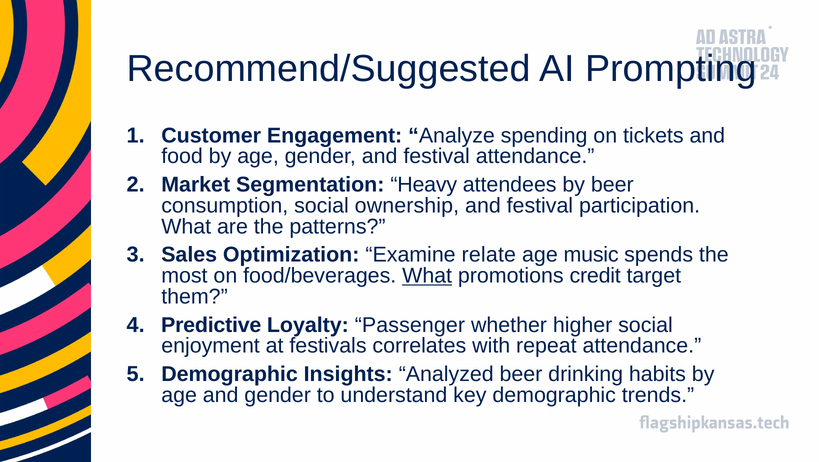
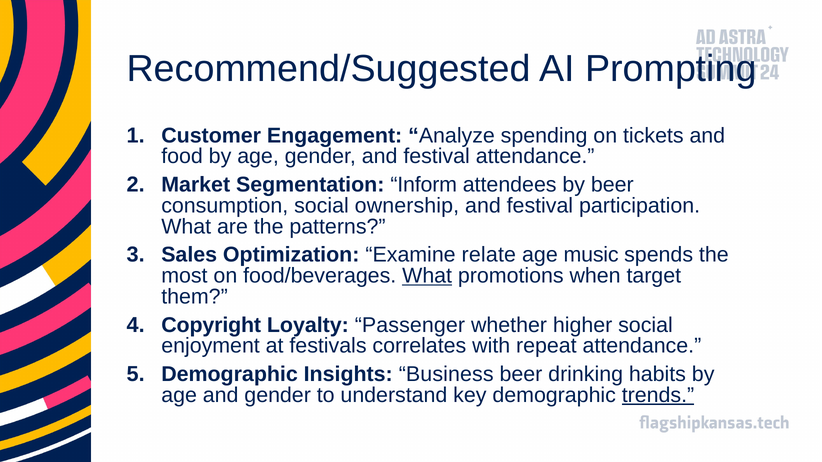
Heavy: Heavy -> Inform
credit: credit -> when
Predictive: Predictive -> Copyright
Analyzed: Analyzed -> Business
trends underline: none -> present
